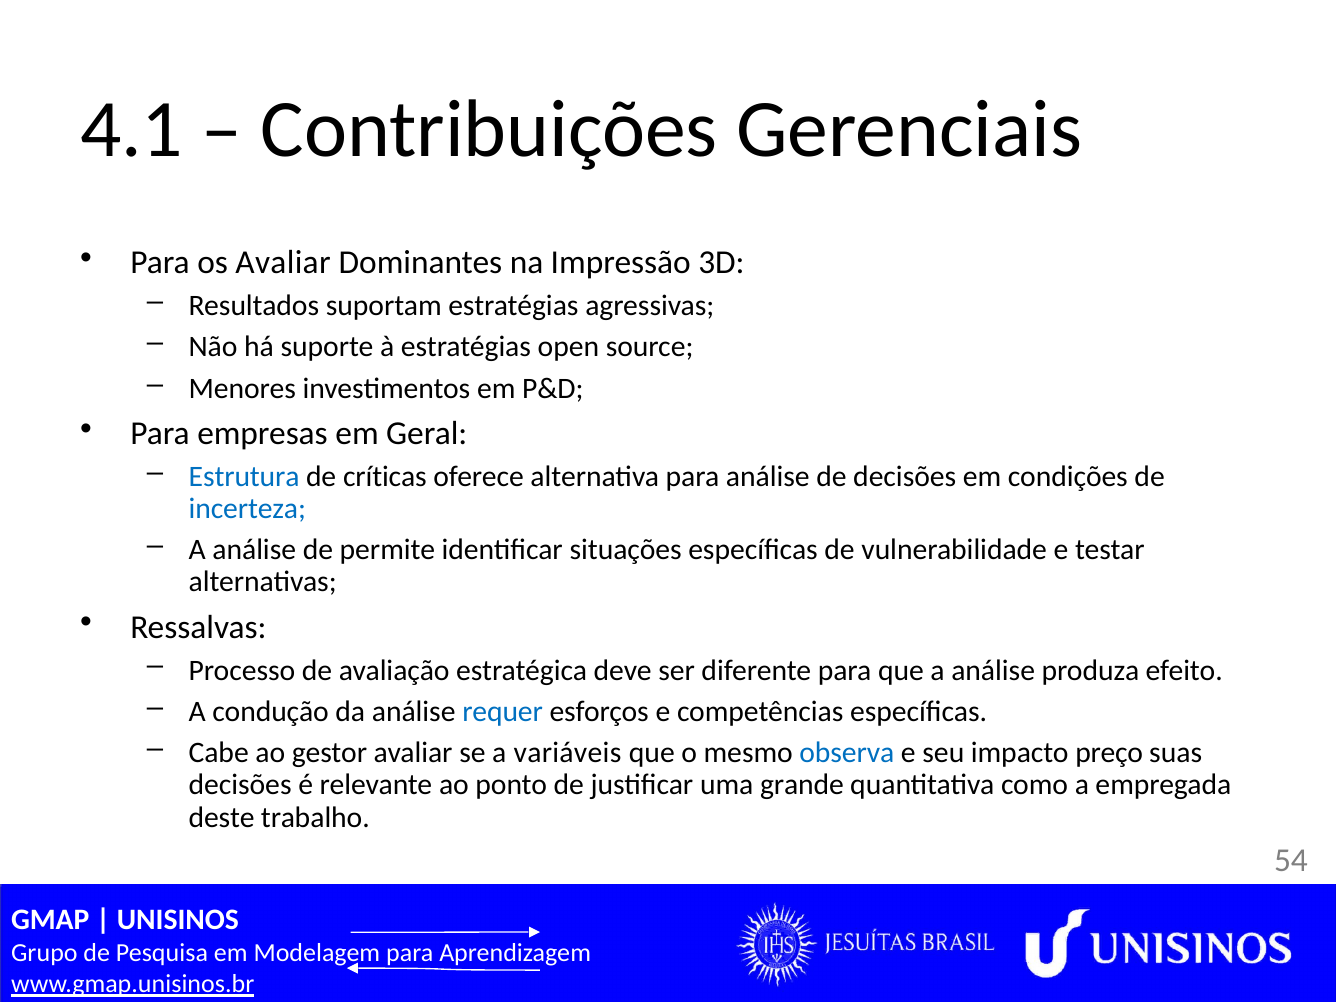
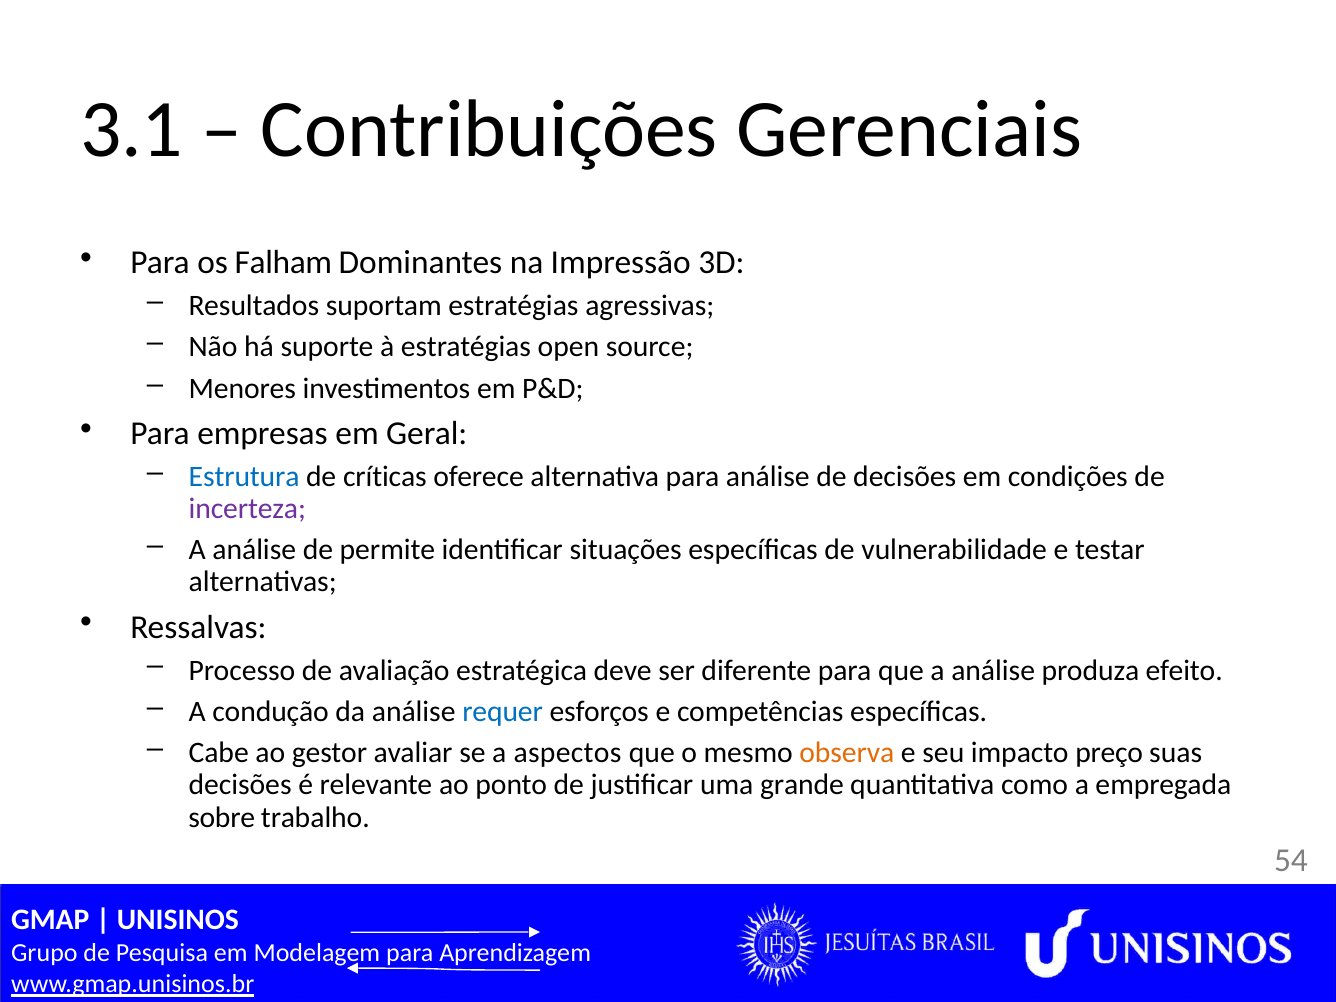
4.1: 4.1 -> 3.1
os Avaliar: Avaliar -> Falham
incerteza colour: blue -> purple
variáveis: variáveis -> aspectos
observa colour: blue -> orange
deste: deste -> sobre
